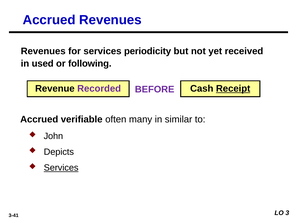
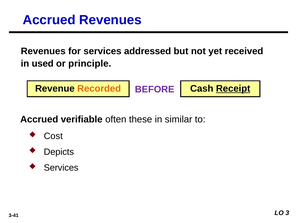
periodicity: periodicity -> addressed
following: following -> principle
Recorded colour: purple -> orange
many: many -> these
John: John -> Cost
Services at (61, 168) underline: present -> none
